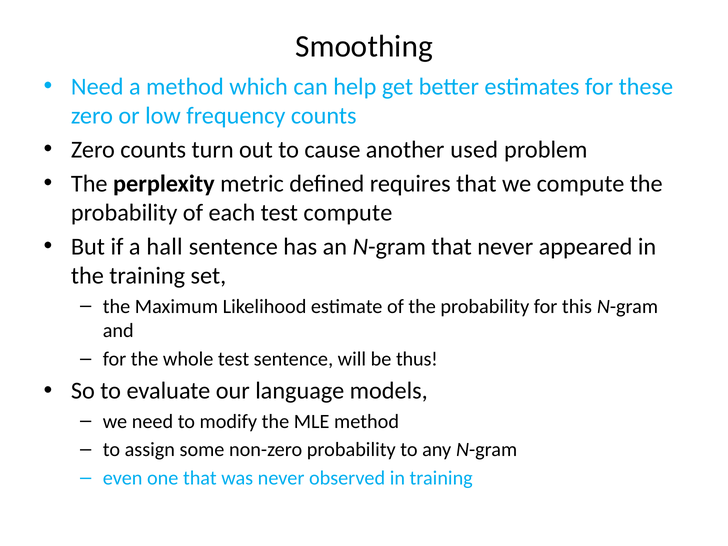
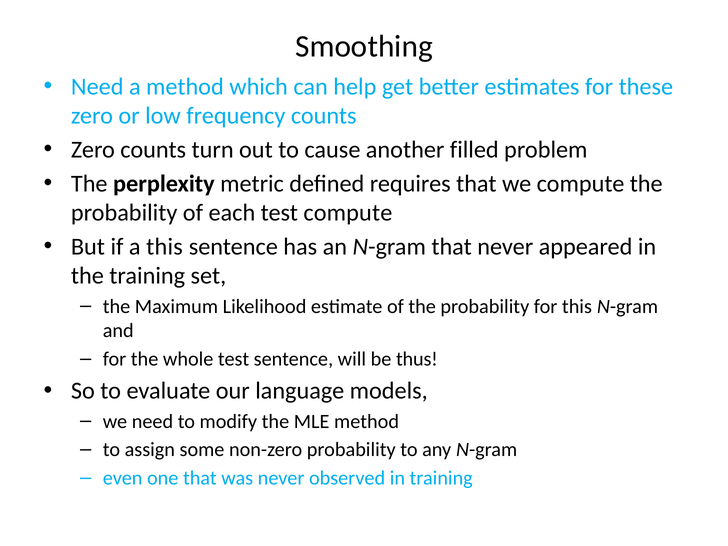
used: used -> filled
a hall: hall -> this
